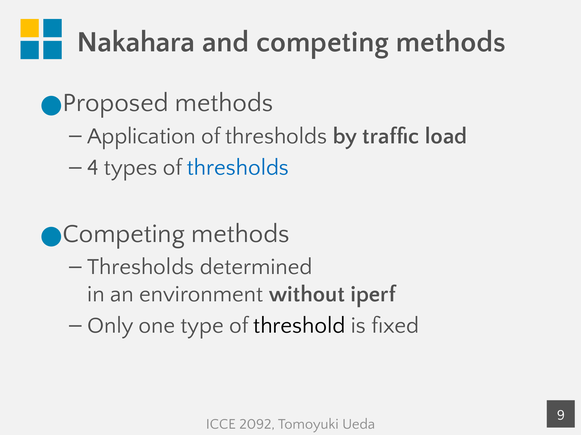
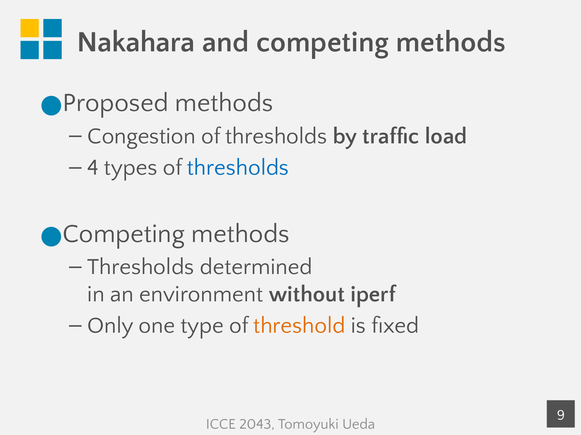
Application: Application -> Congestion
threshold colour: black -> orange
2092: 2092 -> 2043
